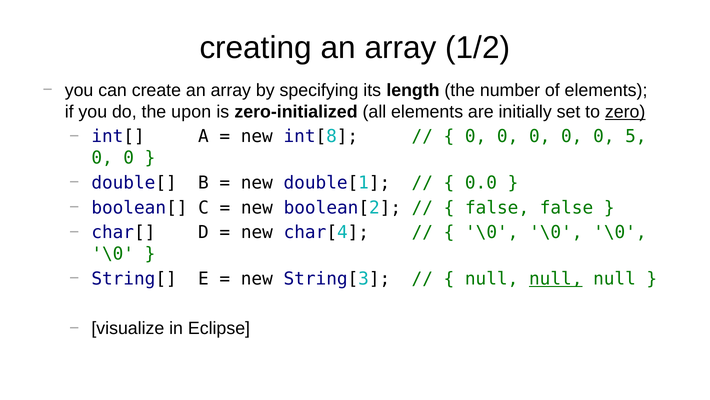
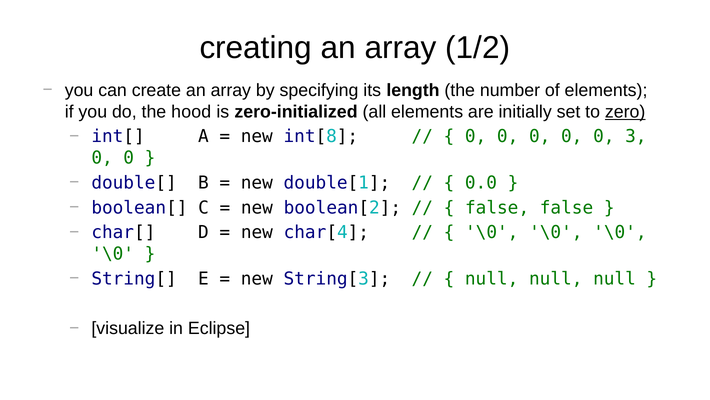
upon: upon -> hood
5: 5 -> 3
null at (556, 278) underline: present -> none
